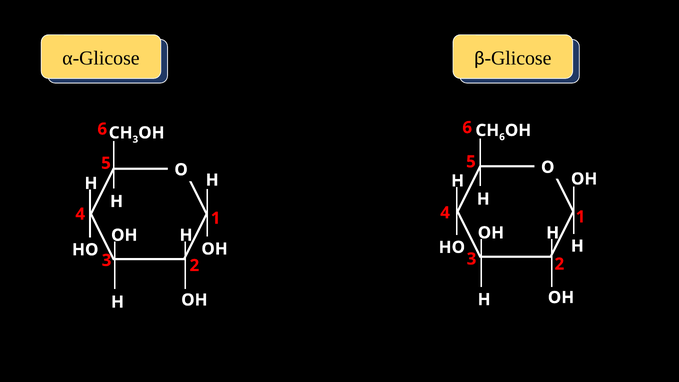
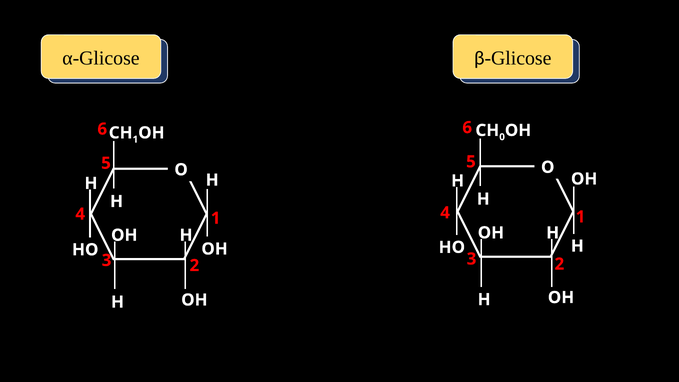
6 at (502, 137): 6 -> 0
3 at (135, 139): 3 -> 1
